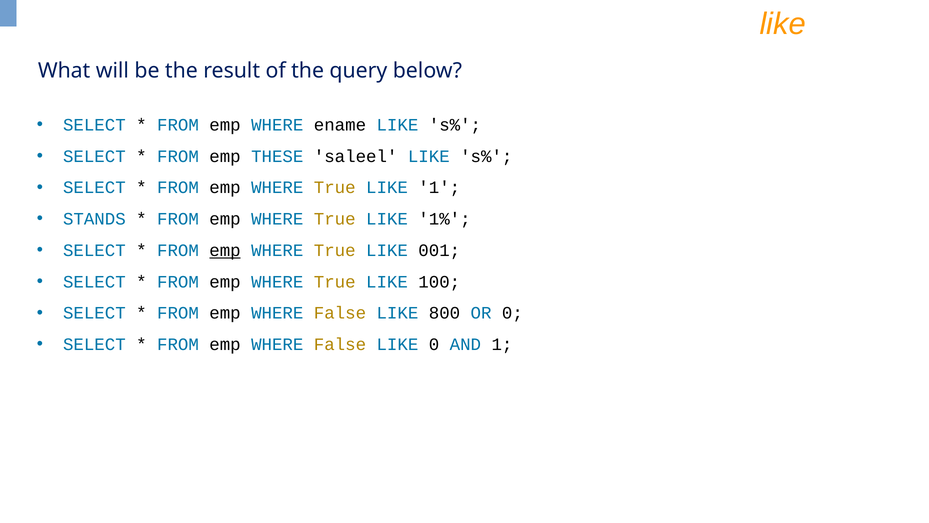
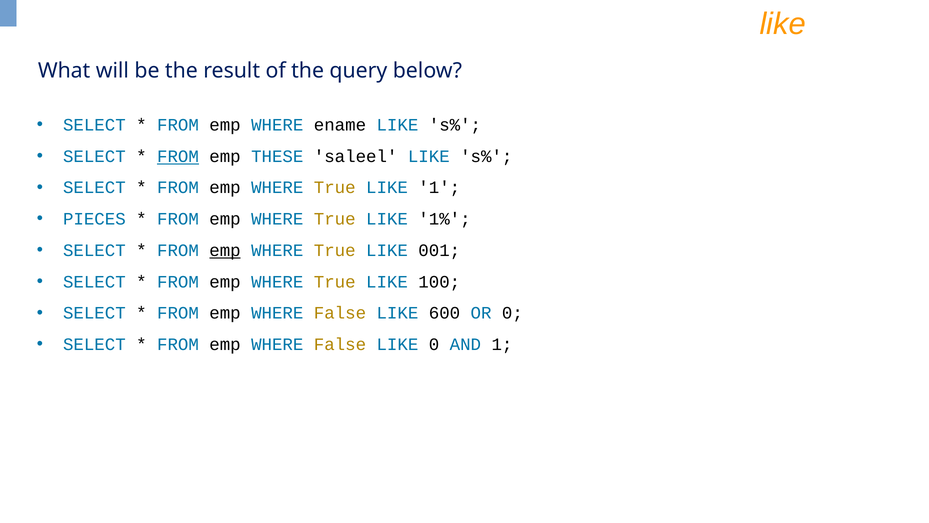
FROM at (178, 156) underline: none -> present
STANDS: STANDS -> PIECES
800: 800 -> 600
